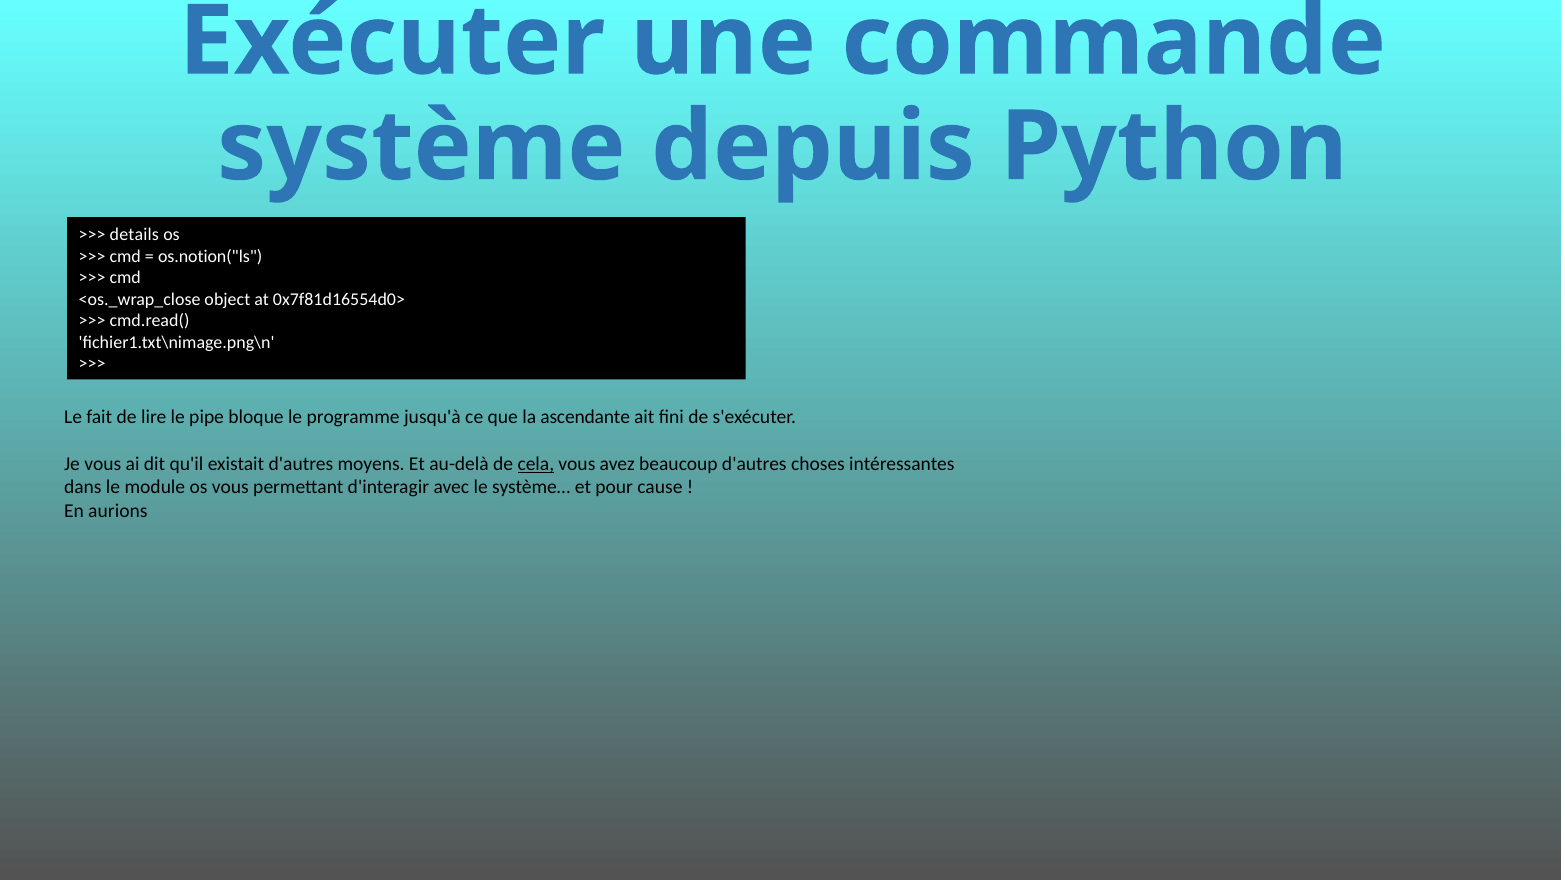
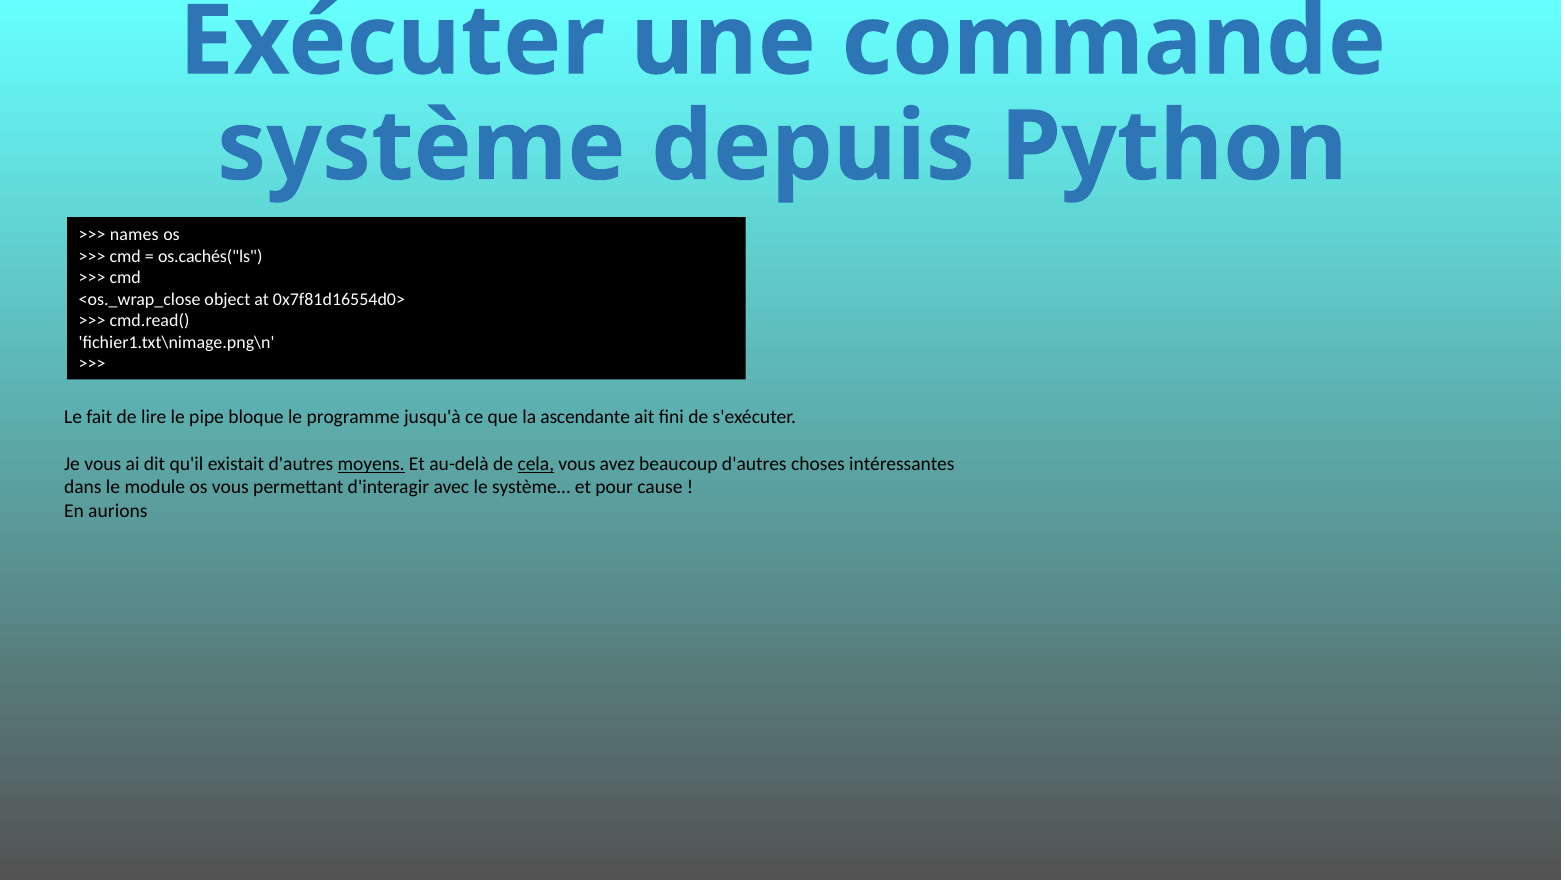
details: details -> names
os.notion("ls: os.notion("ls -> os.cachés("ls
moyens underline: none -> present
